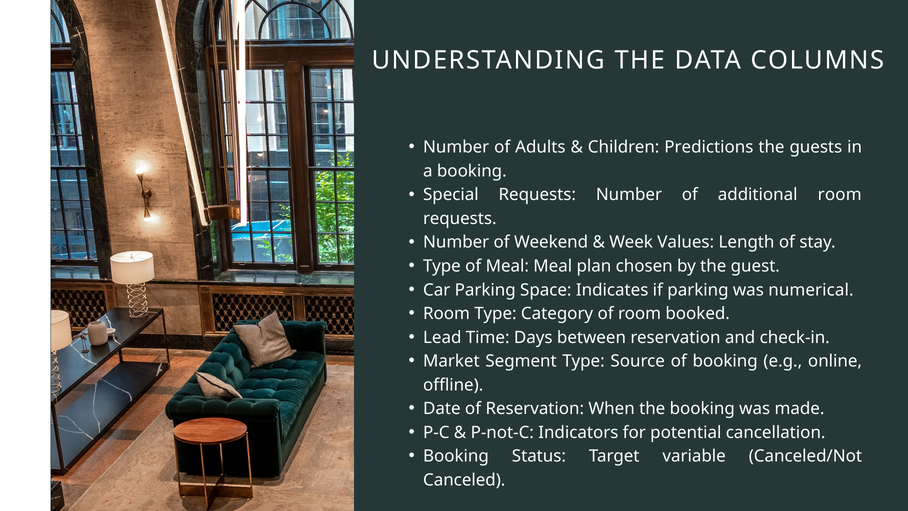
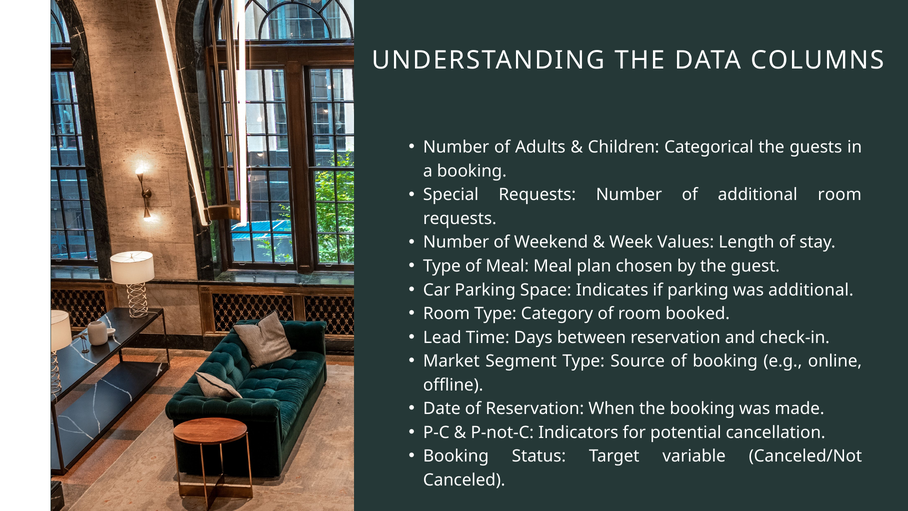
Predictions: Predictions -> Categorical
was numerical: numerical -> additional
